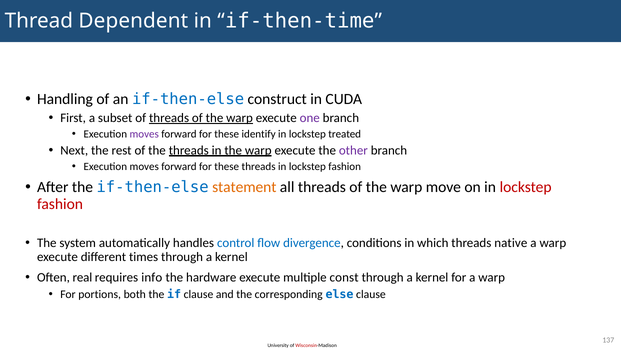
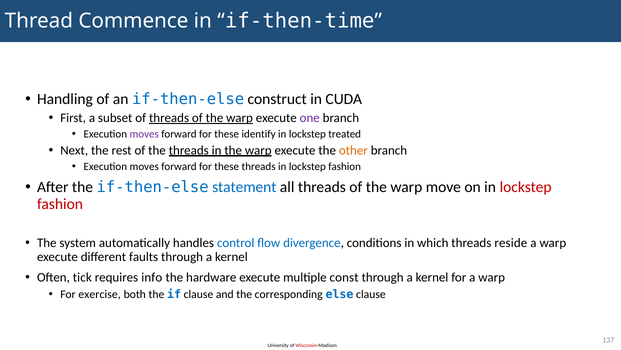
Dependent: Dependent -> Commence
other colour: purple -> orange
statement colour: orange -> blue
native: native -> reside
times: times -> faults
real: real -> tick
portions: portions -> exercise
